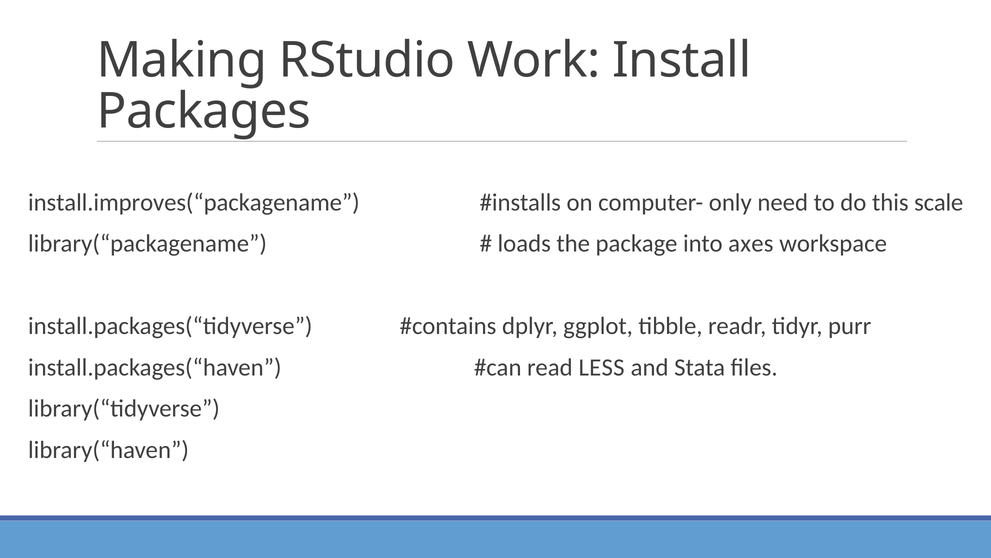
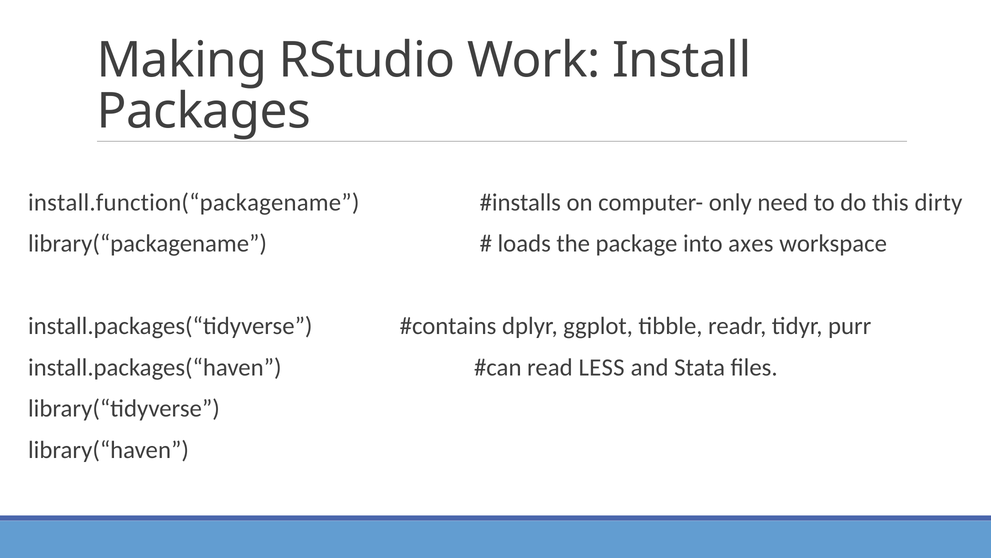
install.improves(“packagename: install.improves(“packagename -> install.function(“packagename
scale: scale -> dirty
